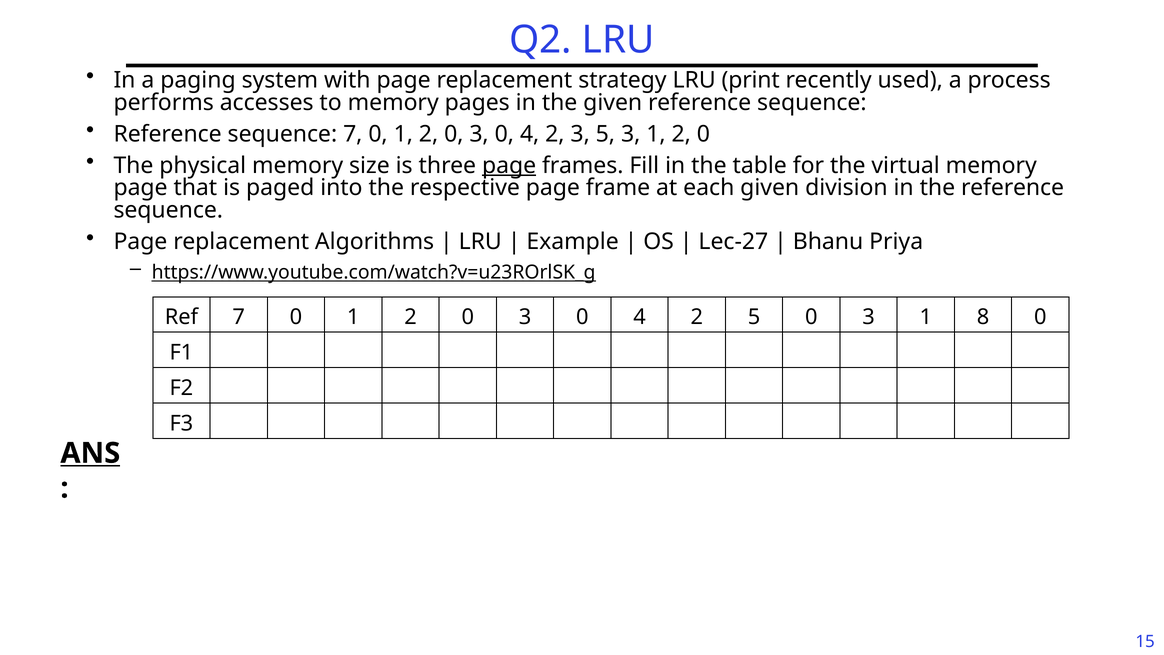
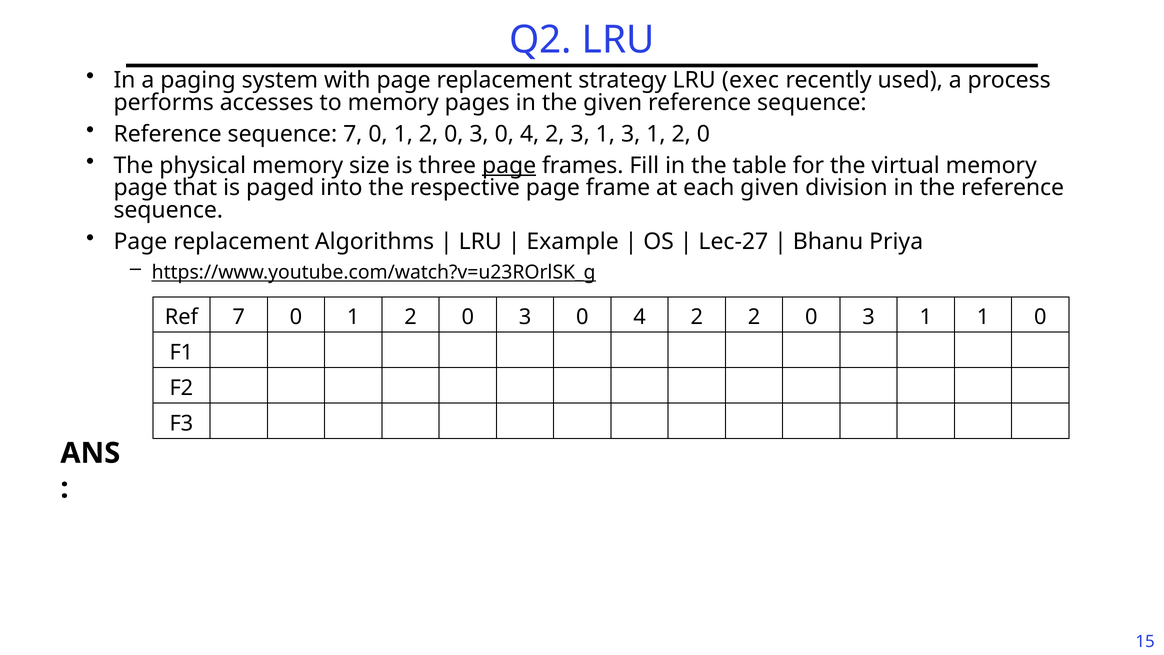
print: print -> exec
2 3 5: 5 -> 1
2 5: 5 -> 2
1 8: 8 -> 1
ANS underline: present -> none
